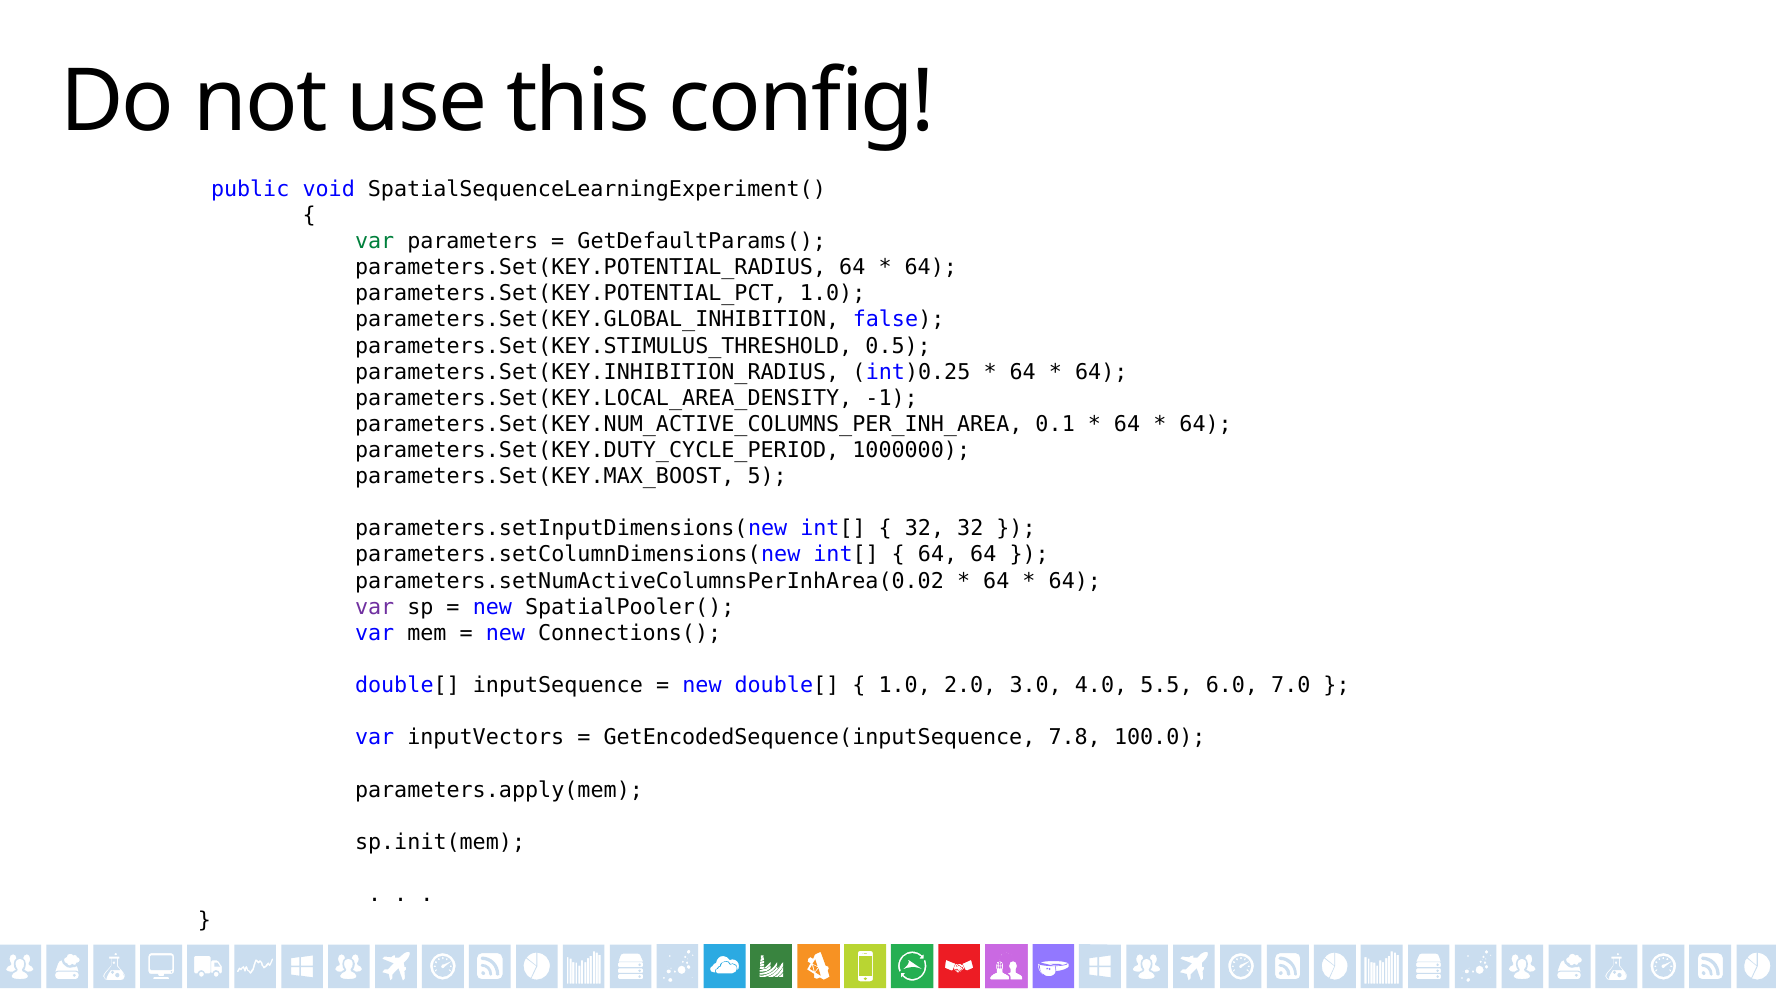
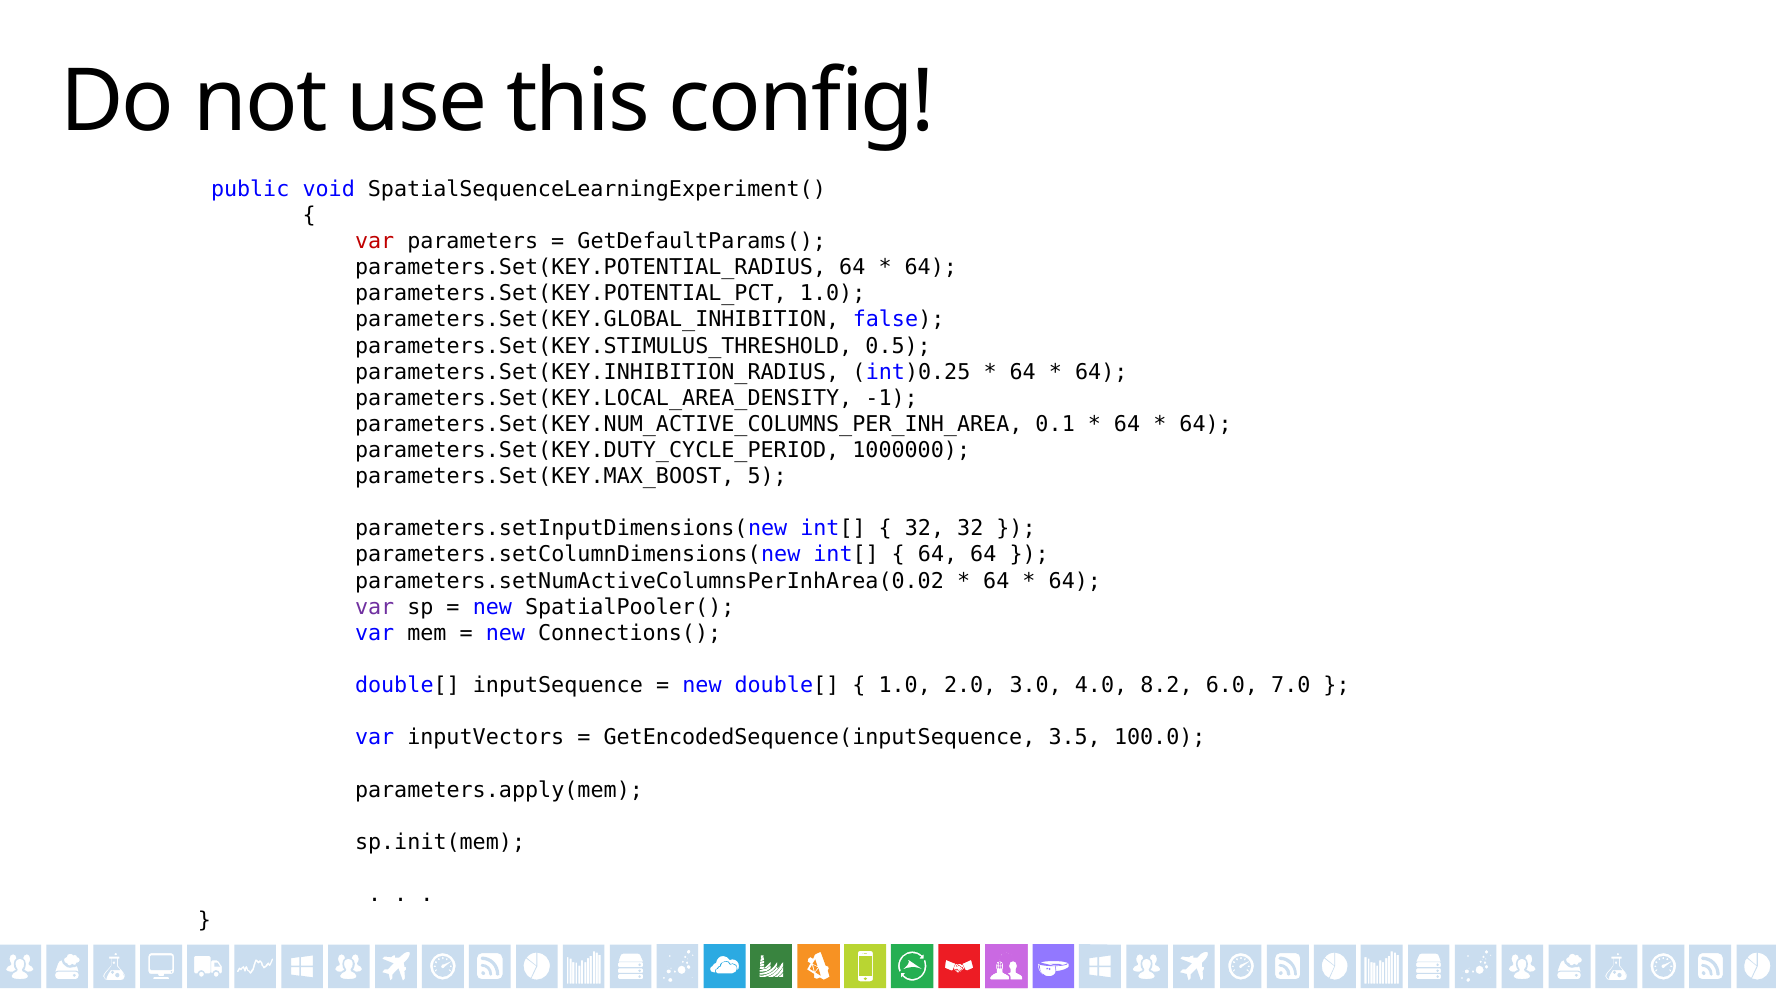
var at (375, 241) colour: green -> red
5.5: 5.5 -> 8.2
7.8: 7.8 -> 3.5
